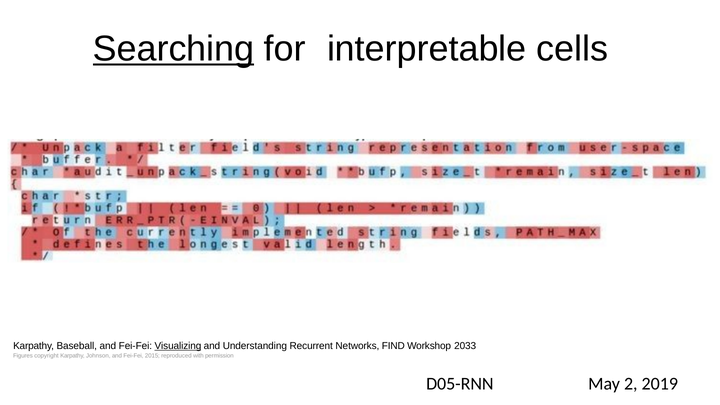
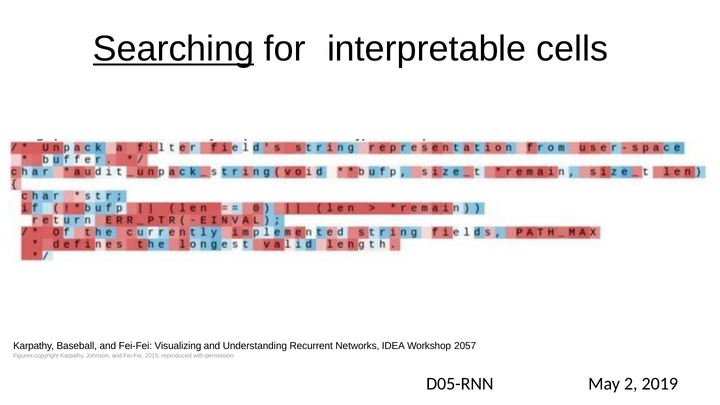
Visualizing underline: present -> none
FIND: FIND -> IDEA
2033: 2033 -> 2057
